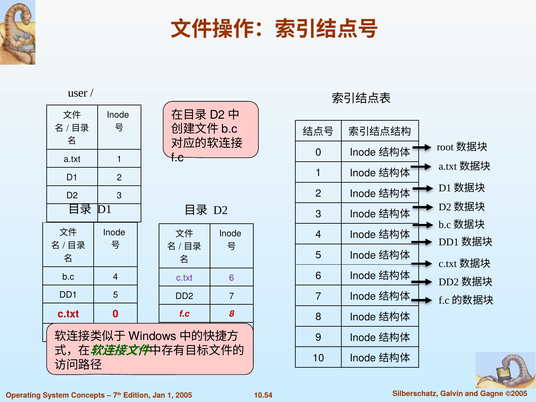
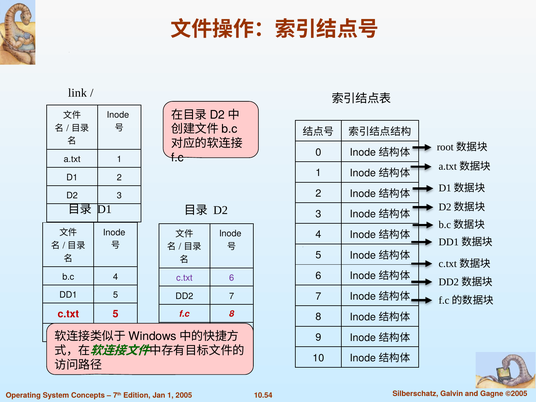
user: user -> link
c.txt 0: 0 -> 5
